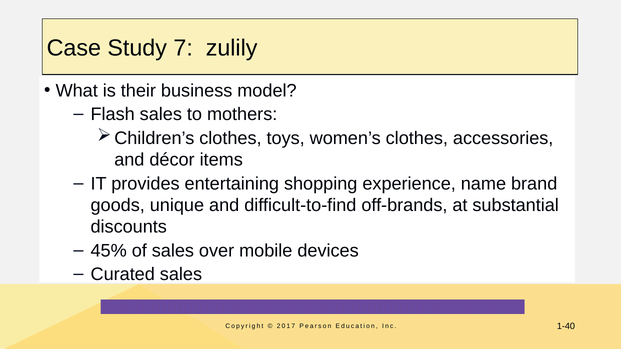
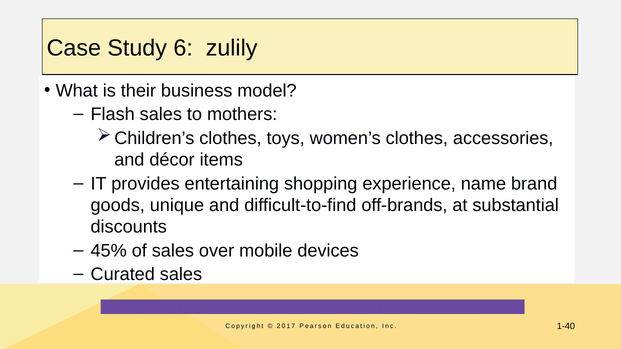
7: 7 -> 6
